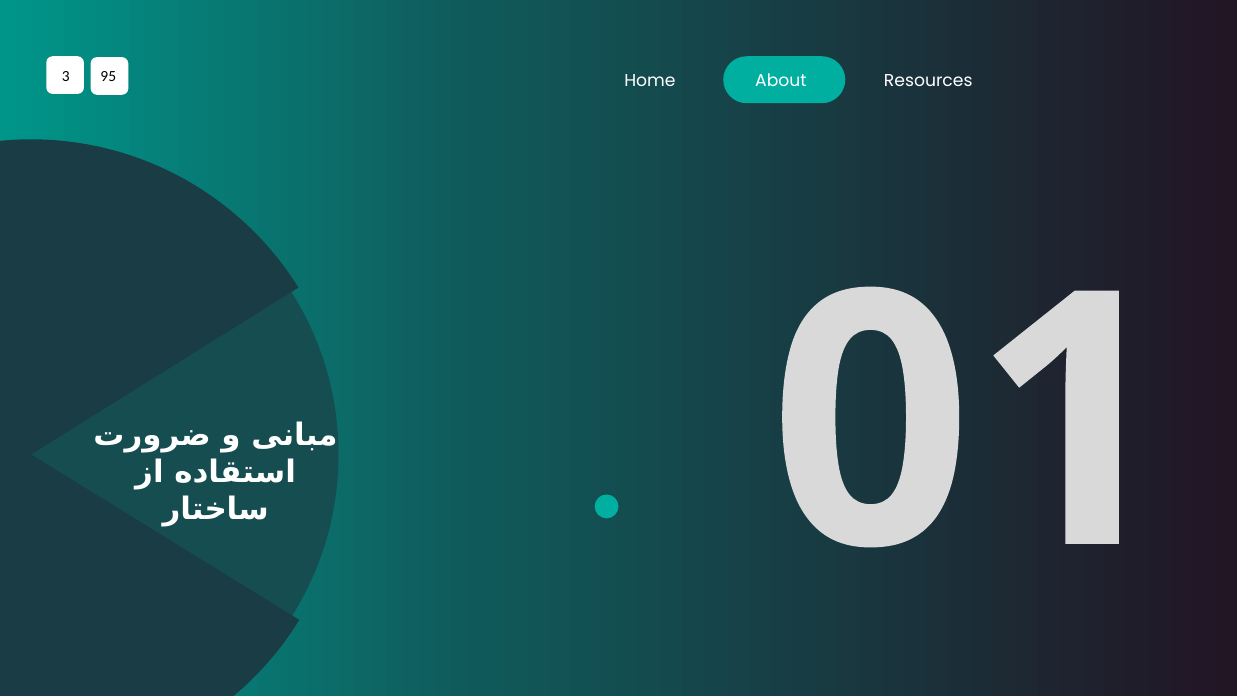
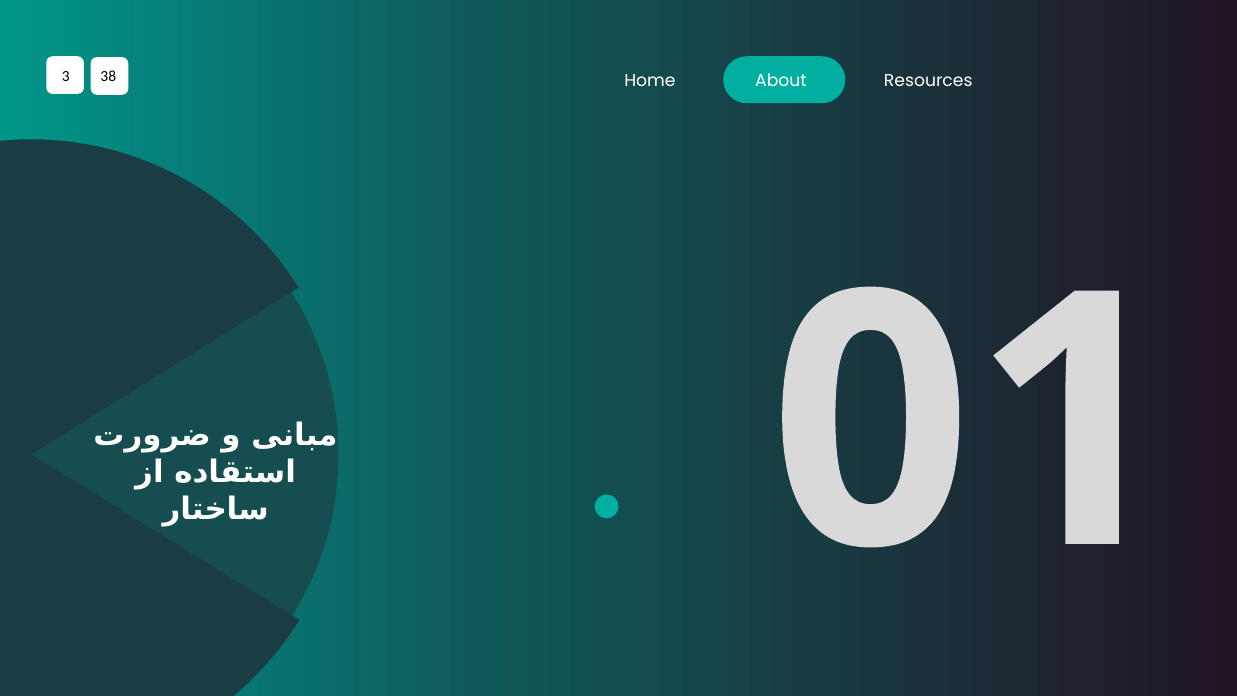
95: 95 -> 38
